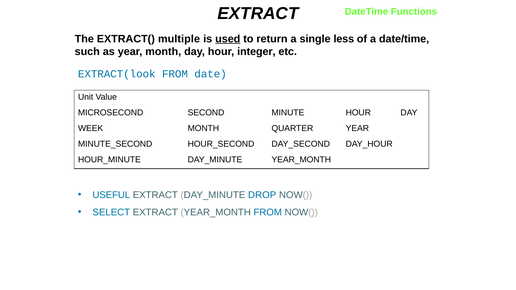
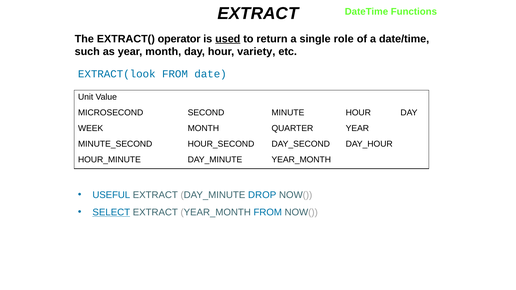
multiple: multiple -> operator
less: less -> role
integer: integer -> variety
SELECT underline: none -> present
